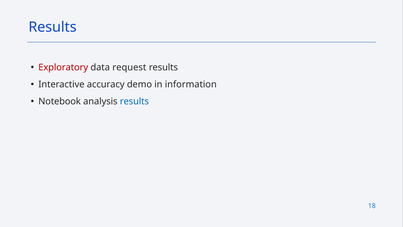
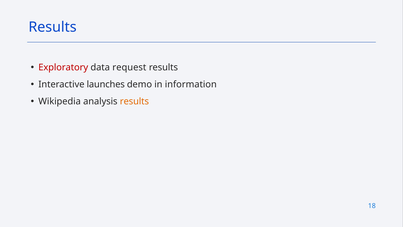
accuracy: accuracy -> launches
Notebook: Notebook -> Wikipedia
results at (134, 101) colour: blue -> orange
